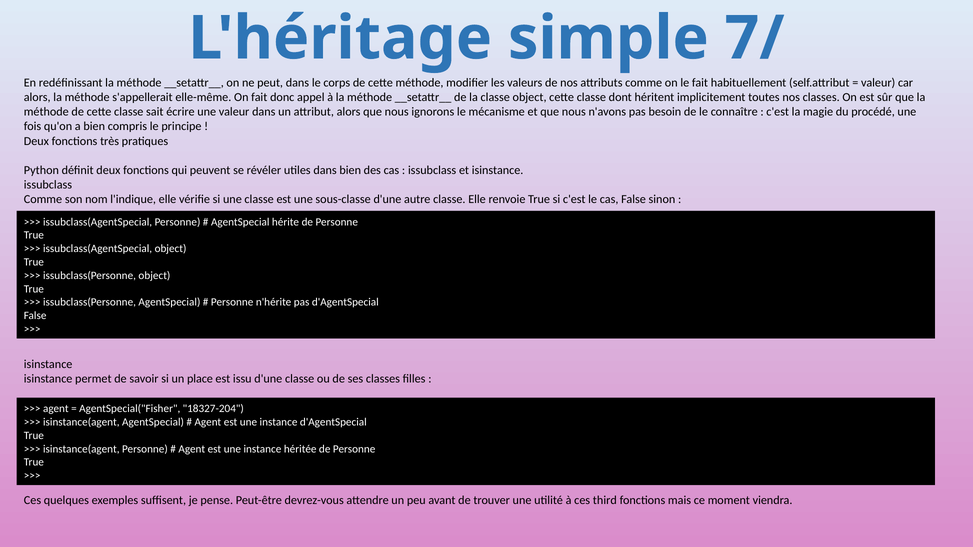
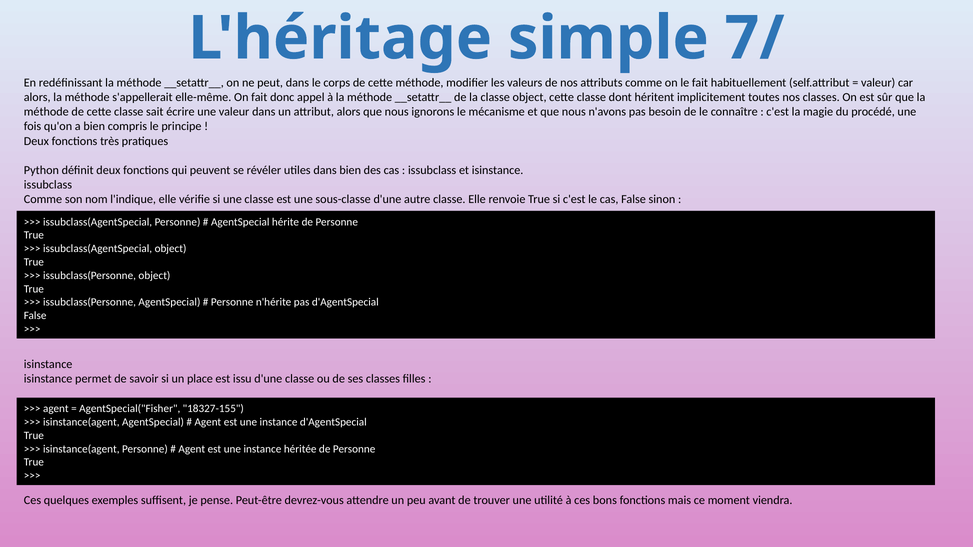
18327-204: 18327-204 -> 18327-155
third: third -> bons
